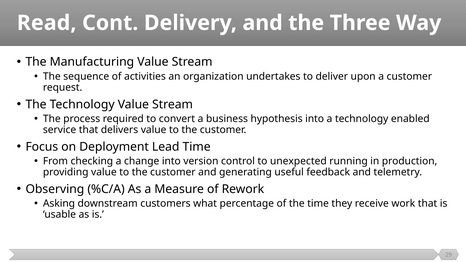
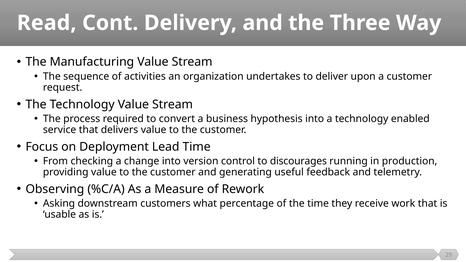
unexpected: unexpected -> discourages
